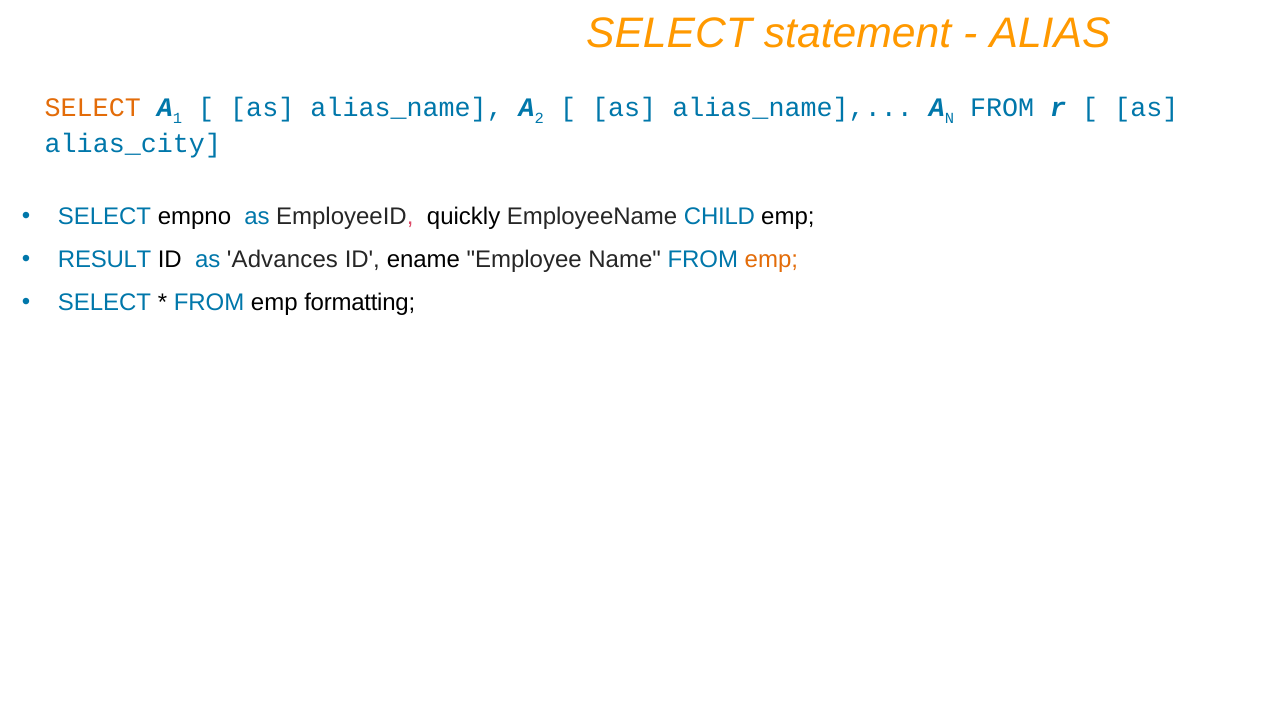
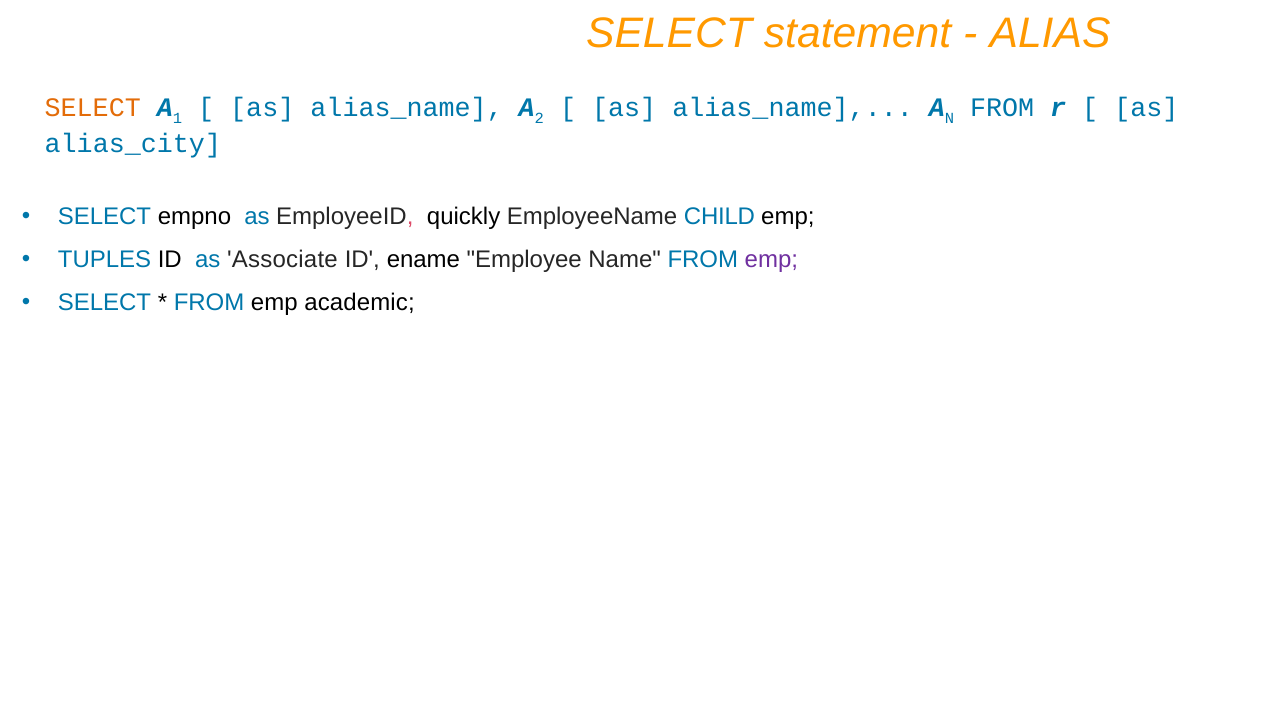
RESULT: RESULT -> TUPLES
Advances: Advances -> Associate
emp at (771, 260) colour: orange -> purple
formatting: formatting -> academic
